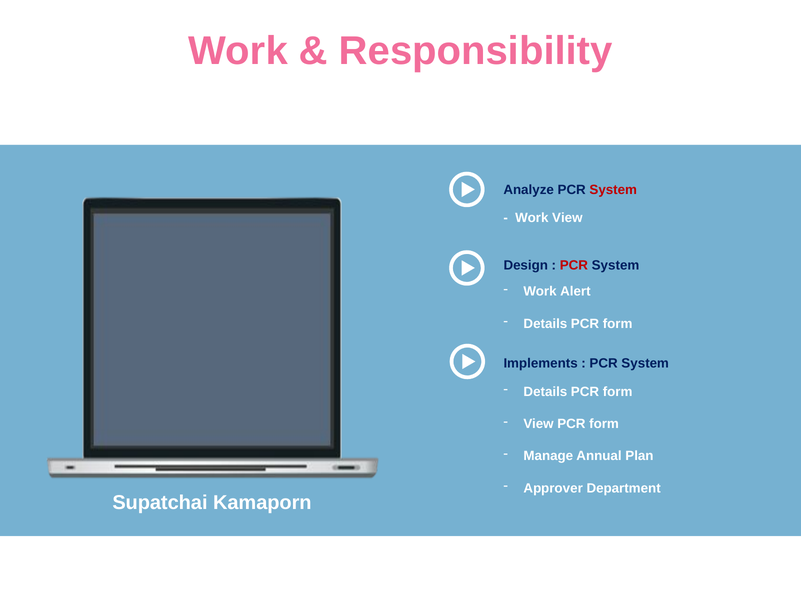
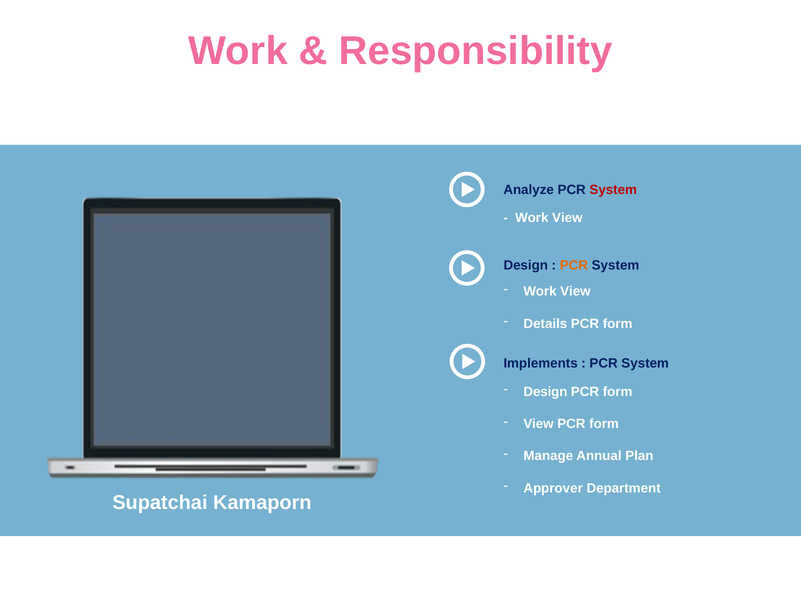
PCR at (574, 265) colour: red -> orange
Alert at (575, 291): Alert -> View
Details at (545, 392): Details -> Design
